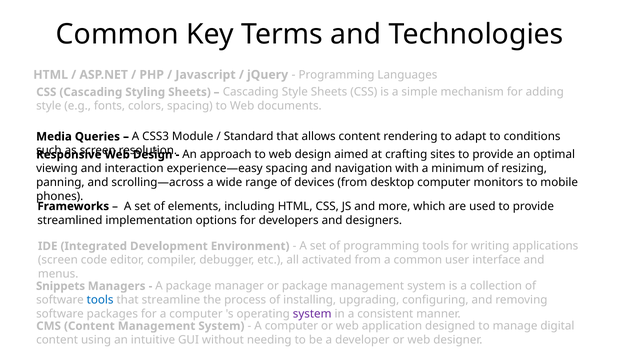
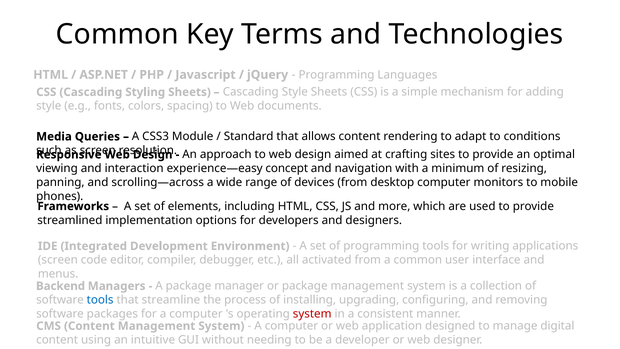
experience—easy spacing: spacing -> concept
Snippets: Snippets -> Backend
system at (312, 314) colour: purple -> red
